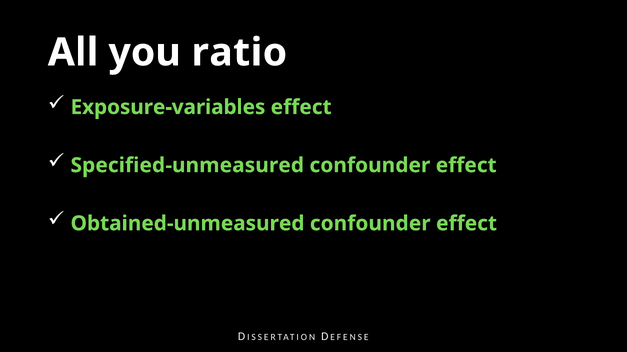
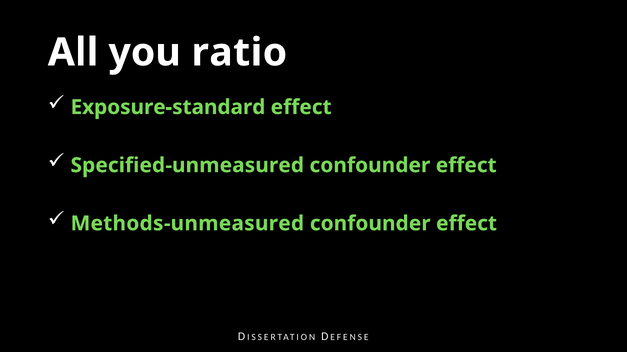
Exposure-variables: Exposure-variables -> Exposure-standard
Obtained-unmeasured: Obtained-unmeasured -> Methods-unmeasured
